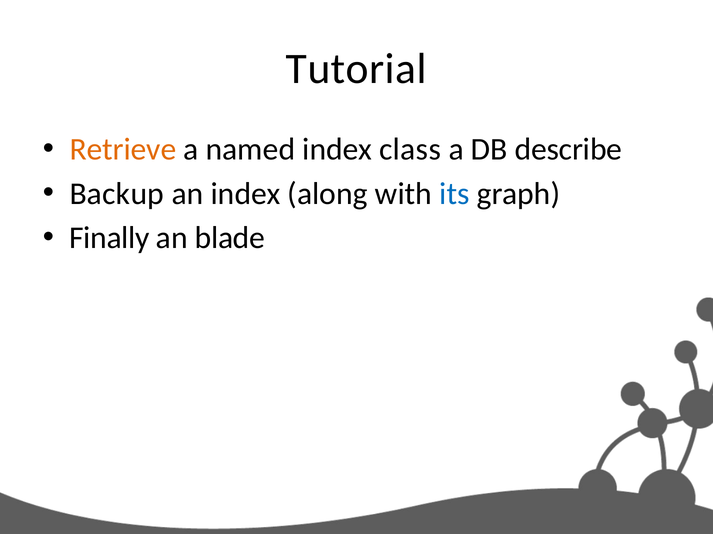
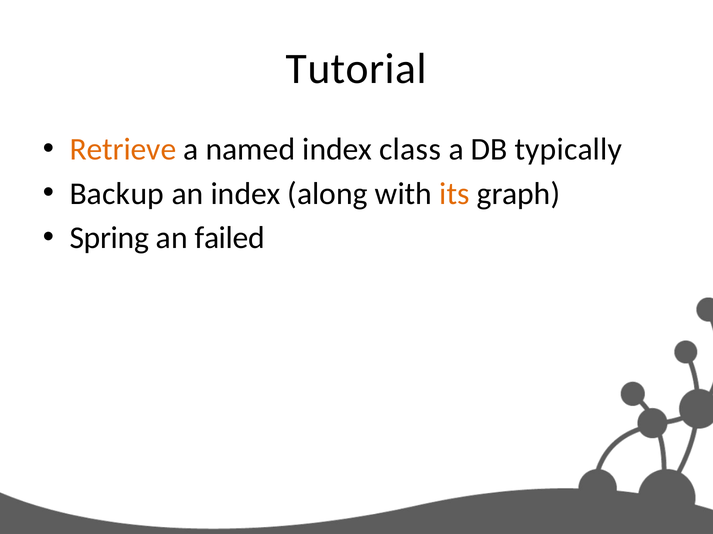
describe: describe -> typically
its colour: blue -> orange
Finally: Finally -> Spring
blade: blade -> failed
